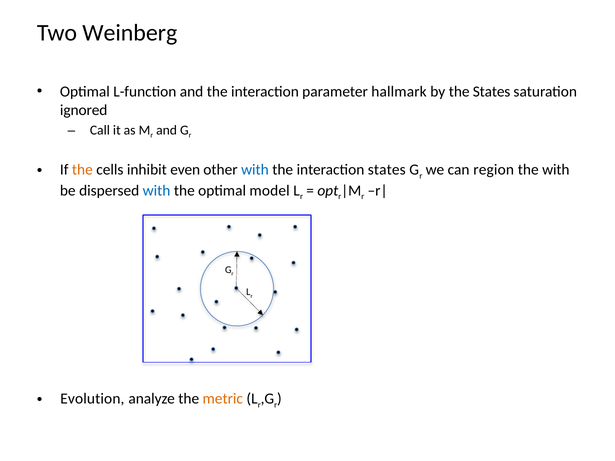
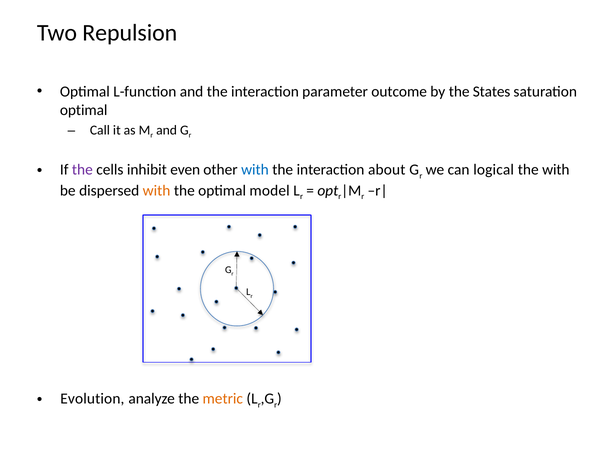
Weinberg: Weinberg -> Repulsion
hallmark: hallmark -> outcome
ignored at (84, 110): ignored -> optimal
the at (82, 170) colour: orange -> purple
interaction states: states -> about
region: region -> logical
with at (157, 191) colour: blue -> orange
